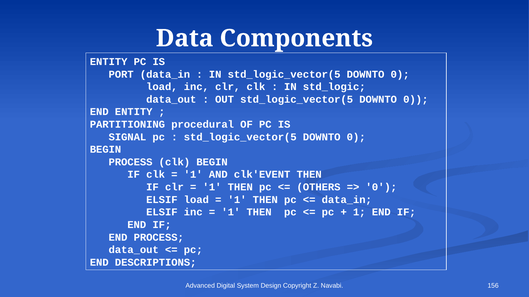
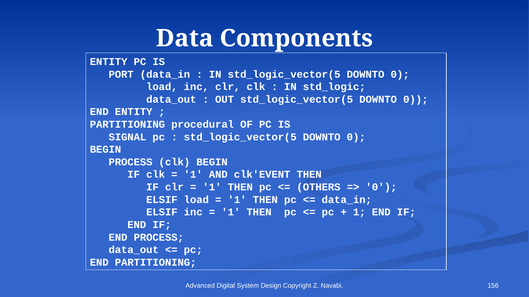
END DESCRIPTIONS: DESCRIPTIONS -> PARTITIONING
